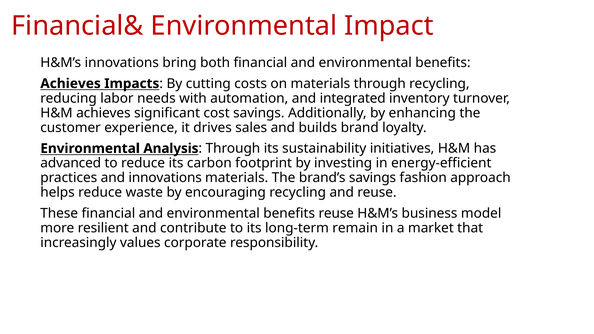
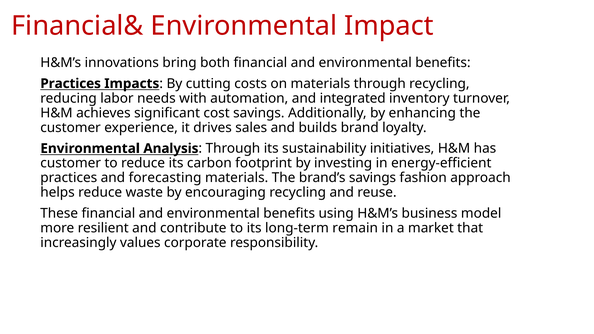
Achieves at (71, 84): Achieves -> Practices
advanced at (71, 163): advanced -> customer
and innovations: innovations -> forecasting
benefits reuse: reuse -> using
